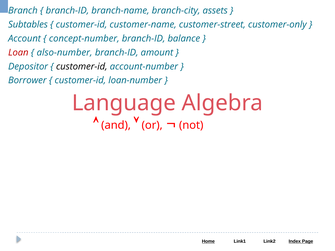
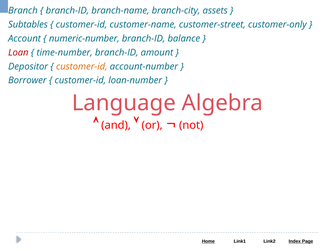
concept-number: concept-number -> numeric-number
also-number: also-number -> time-number
customer-id at (82, 67) colour: black -> orange
